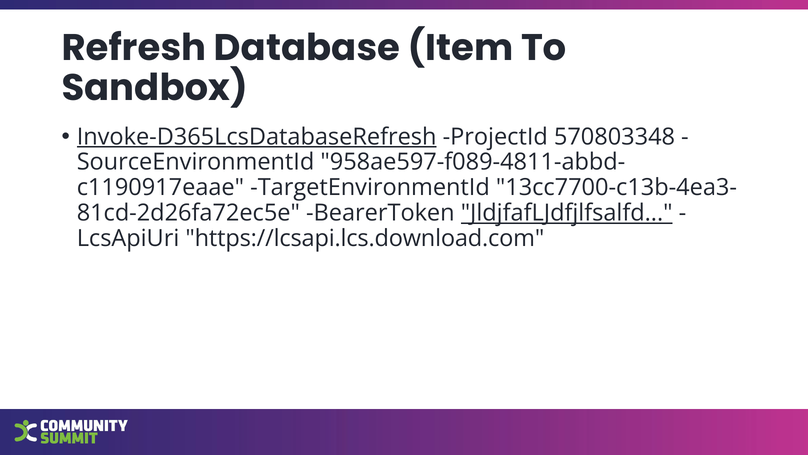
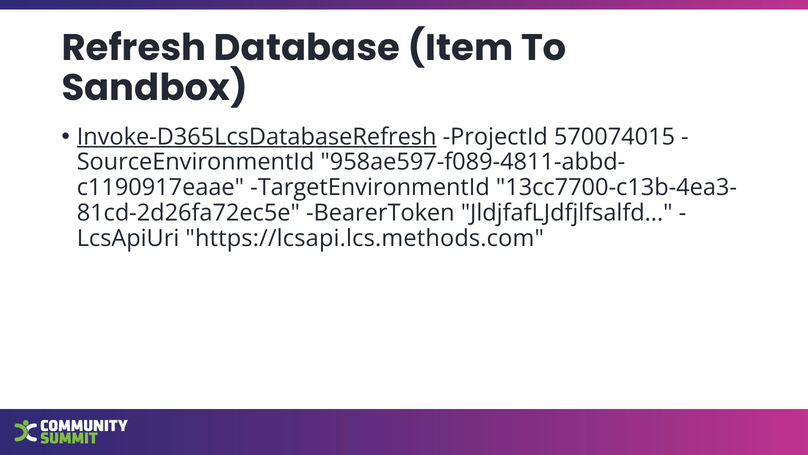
570803348: 570803348 -> 570074015
JldjfafLJdfjlfsalfd underline: present -> none
https://lcsapi.lcs.download.com: https://lcsapi.lcs.download.com -> https://lcsapi.lcs.methods.com
